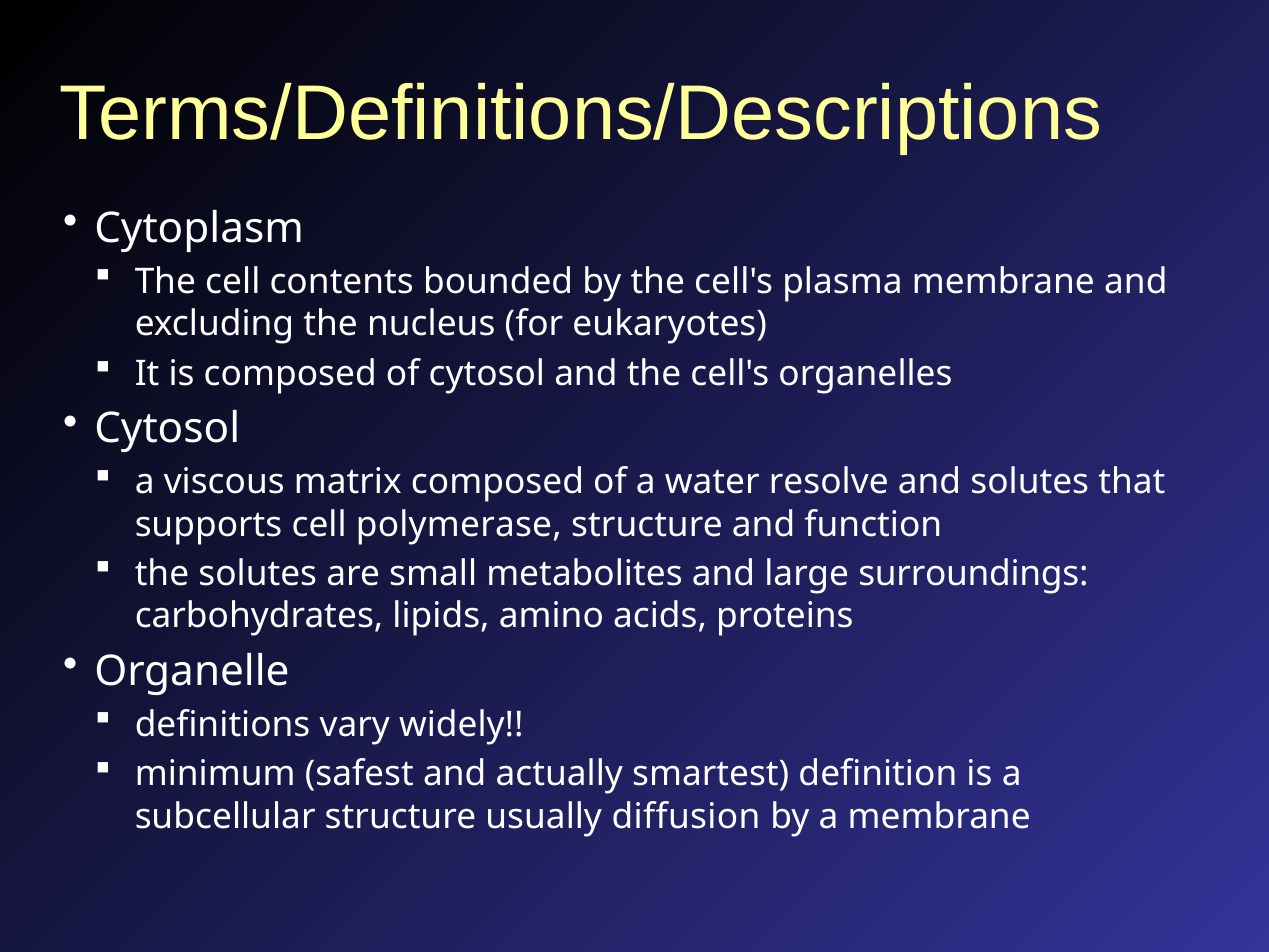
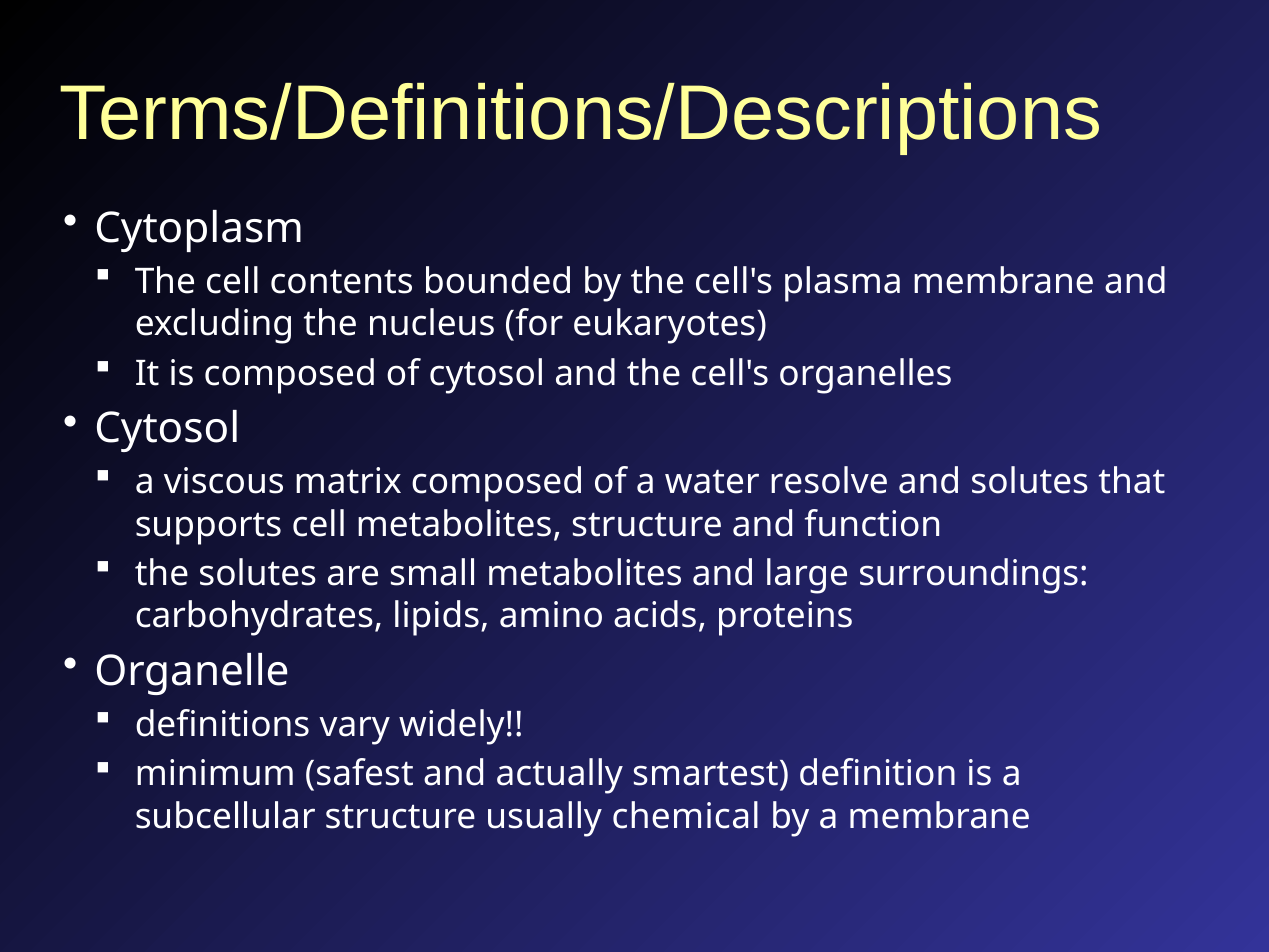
cell polymerase: polymerase -> metabolites
diffusion: diffusion -> chemical
